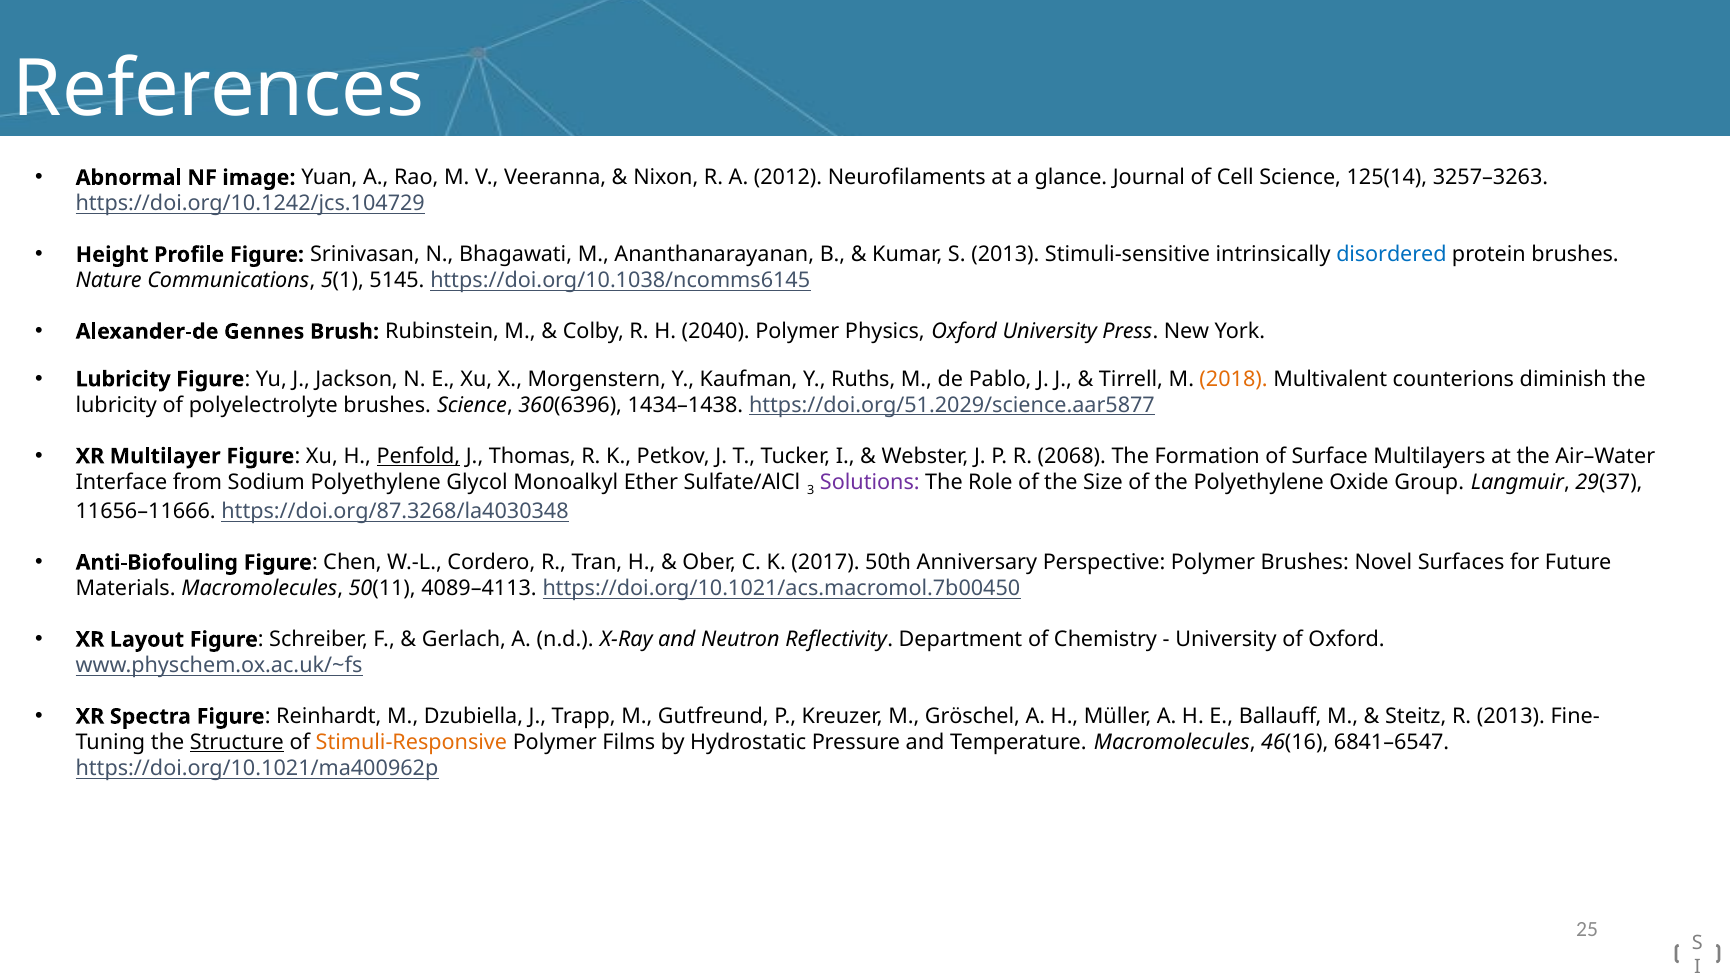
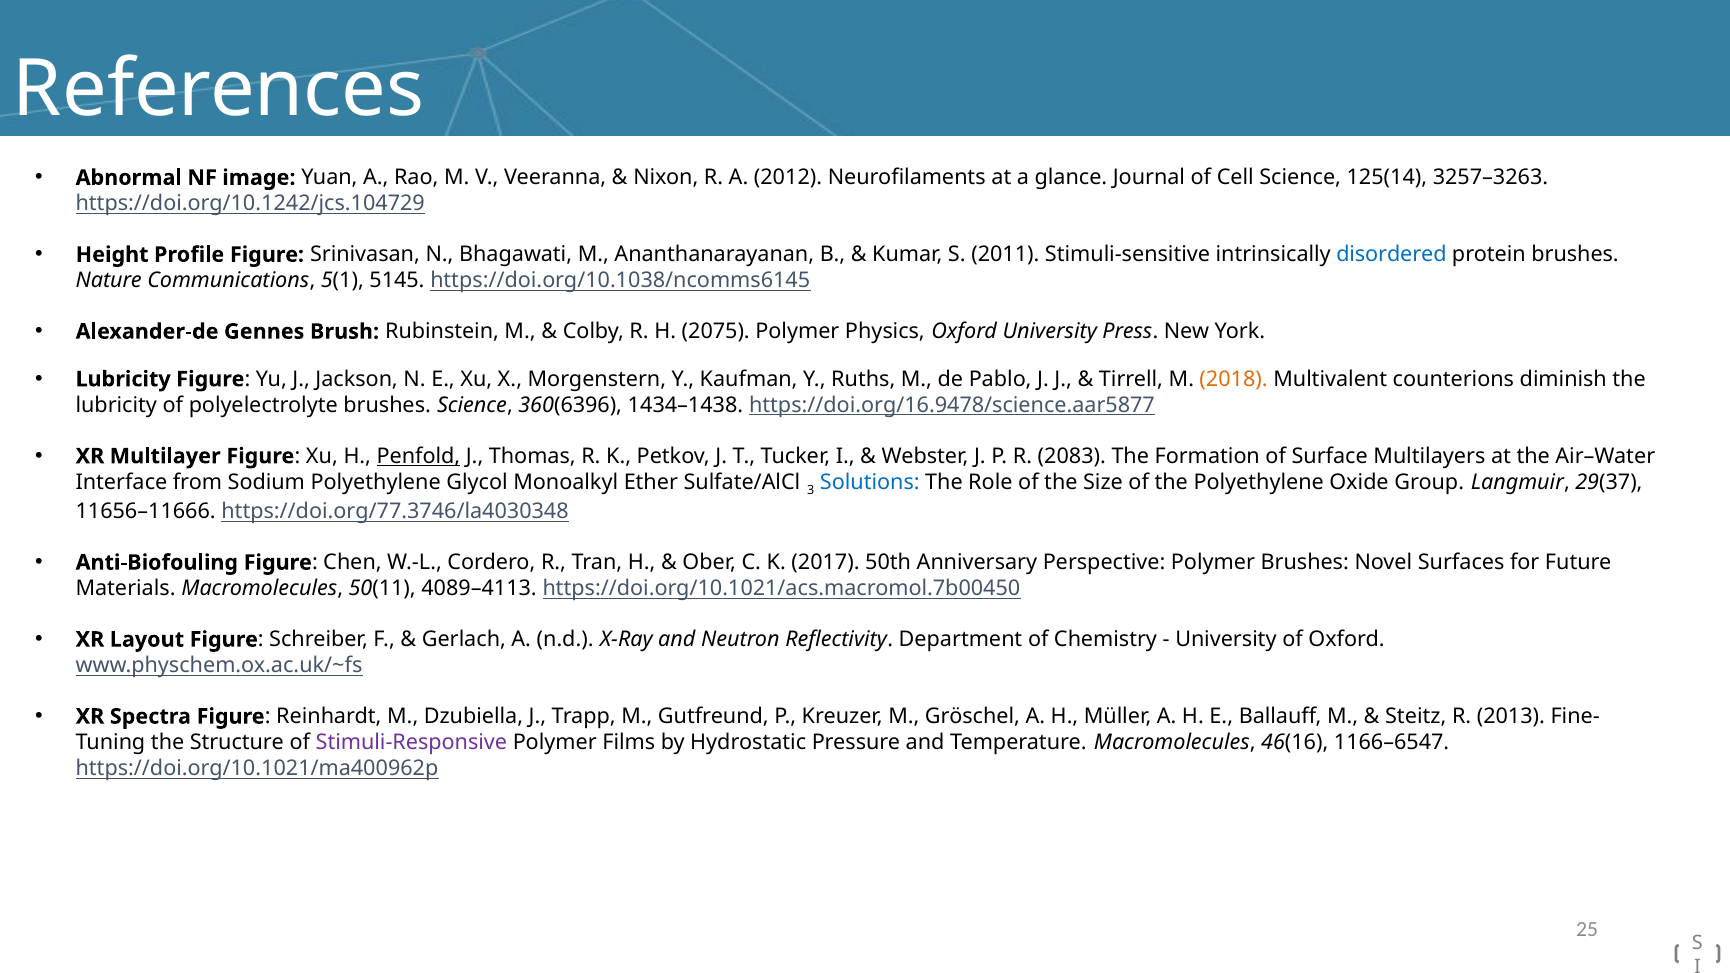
S 2013: 2013 -> 2011
2040: 2040 -> 2075
https://doi.org/51.2029/science.aar5877: https://doi.org/51.2029/science.aar5877 -> https://doi.org/16.9478/science.aar5877
2068: 2068 -> 2083
Solutions colour: purple -> blue
https://doi.org/87.3268/la4030348: https://doi.org/87.3268/la4030348 -> https://doi.org/77.3746/la4030348
Structure underline: present -> none
Stimuli-Responsive colour: orange -> purple
6841–6547: 6841–6547 -> 1166–6547
